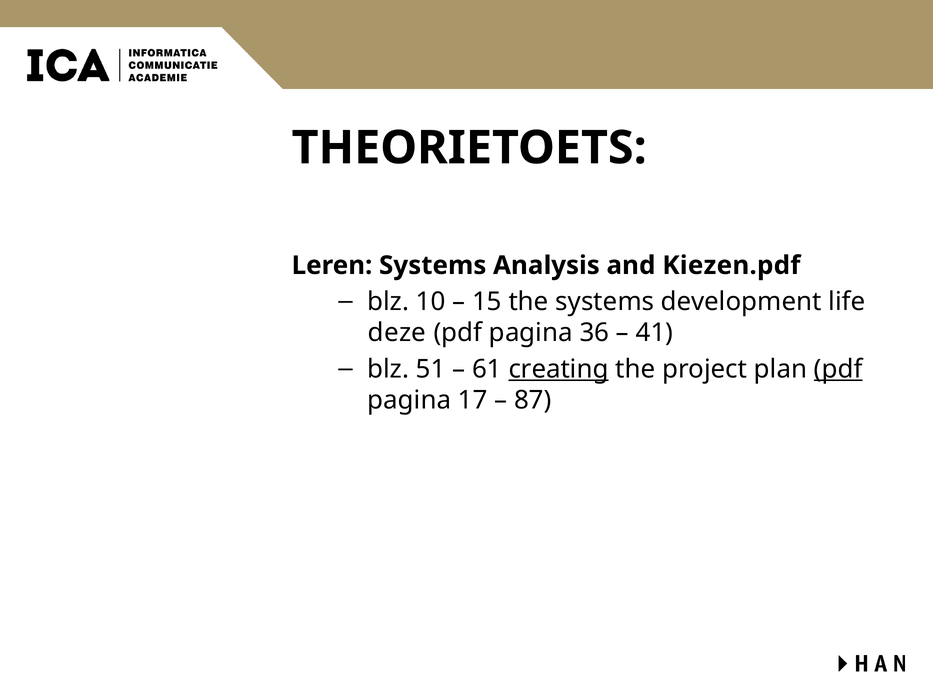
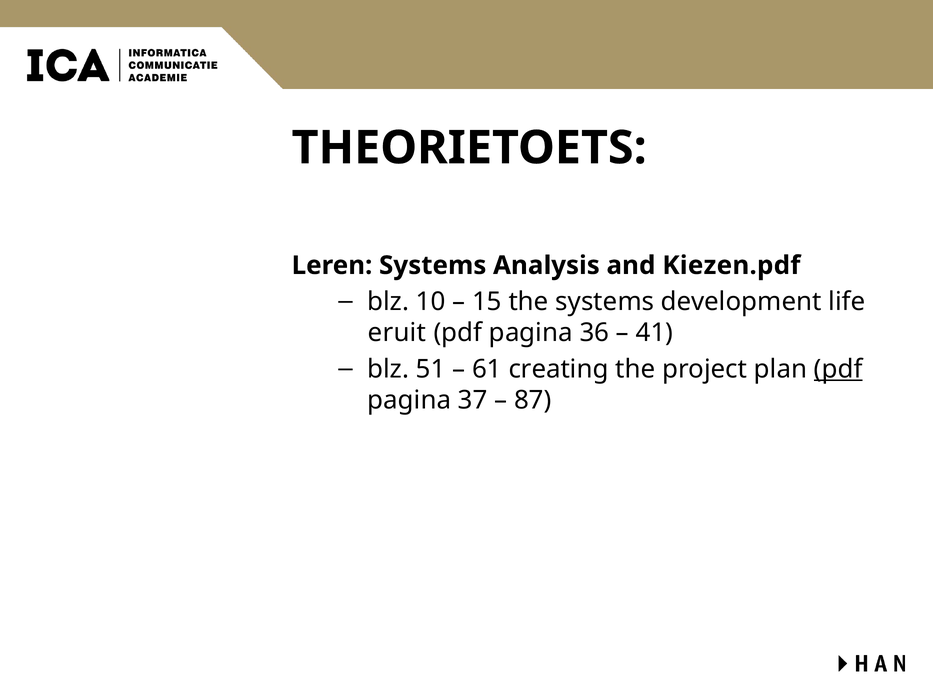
deze: deze -> eruit
creating underline: present -> none
17: 17 -> 37
